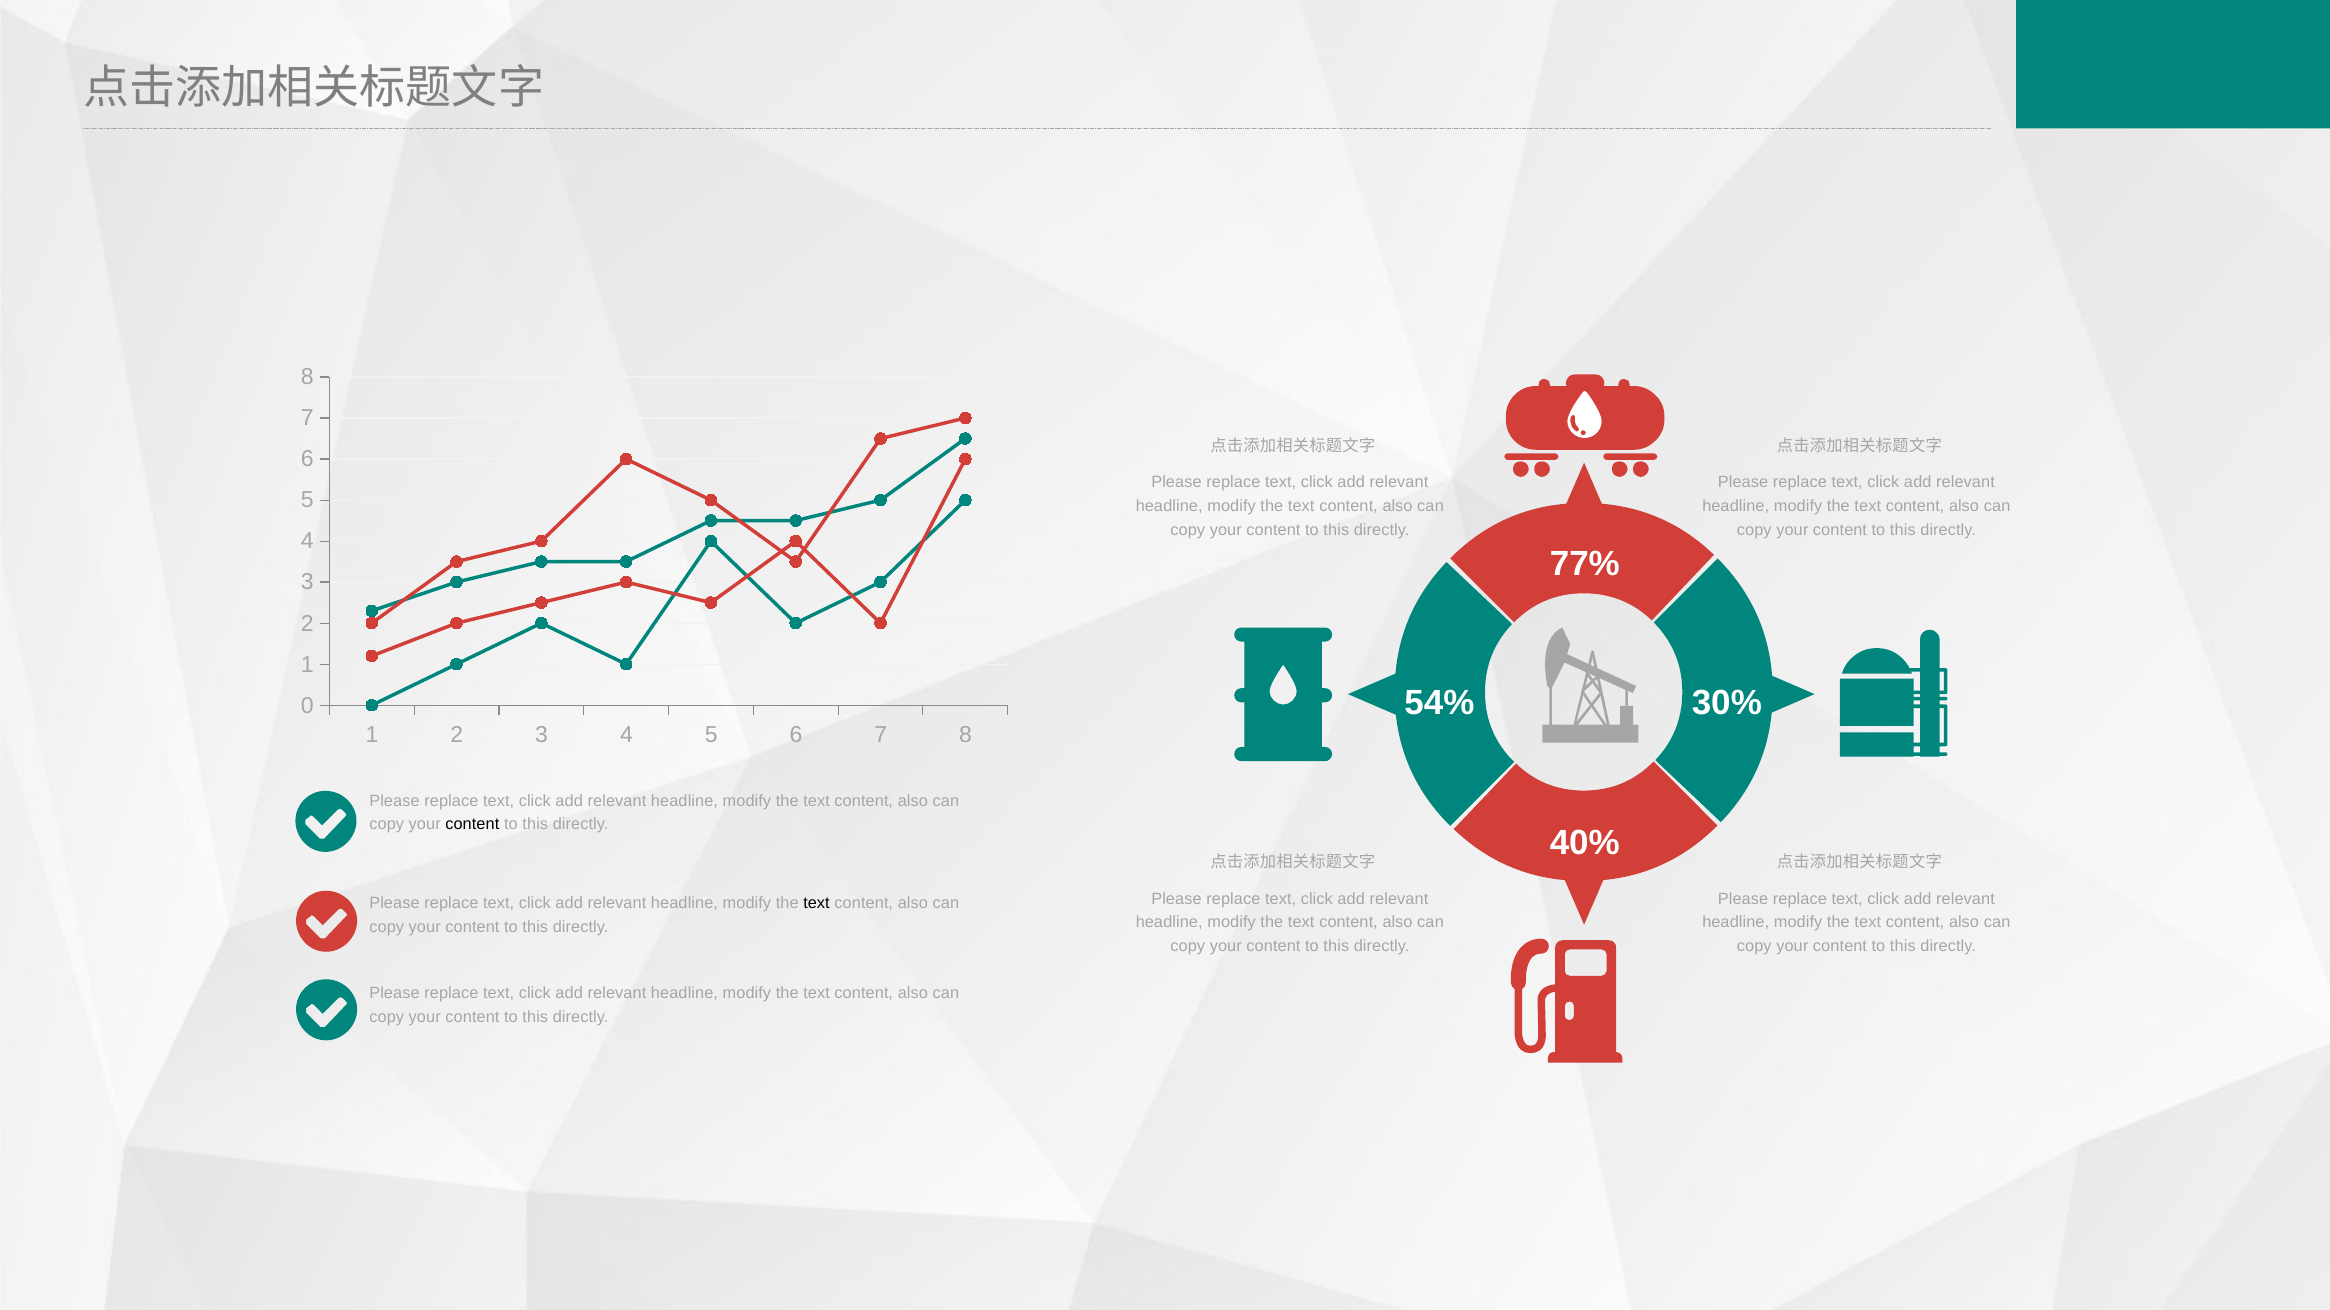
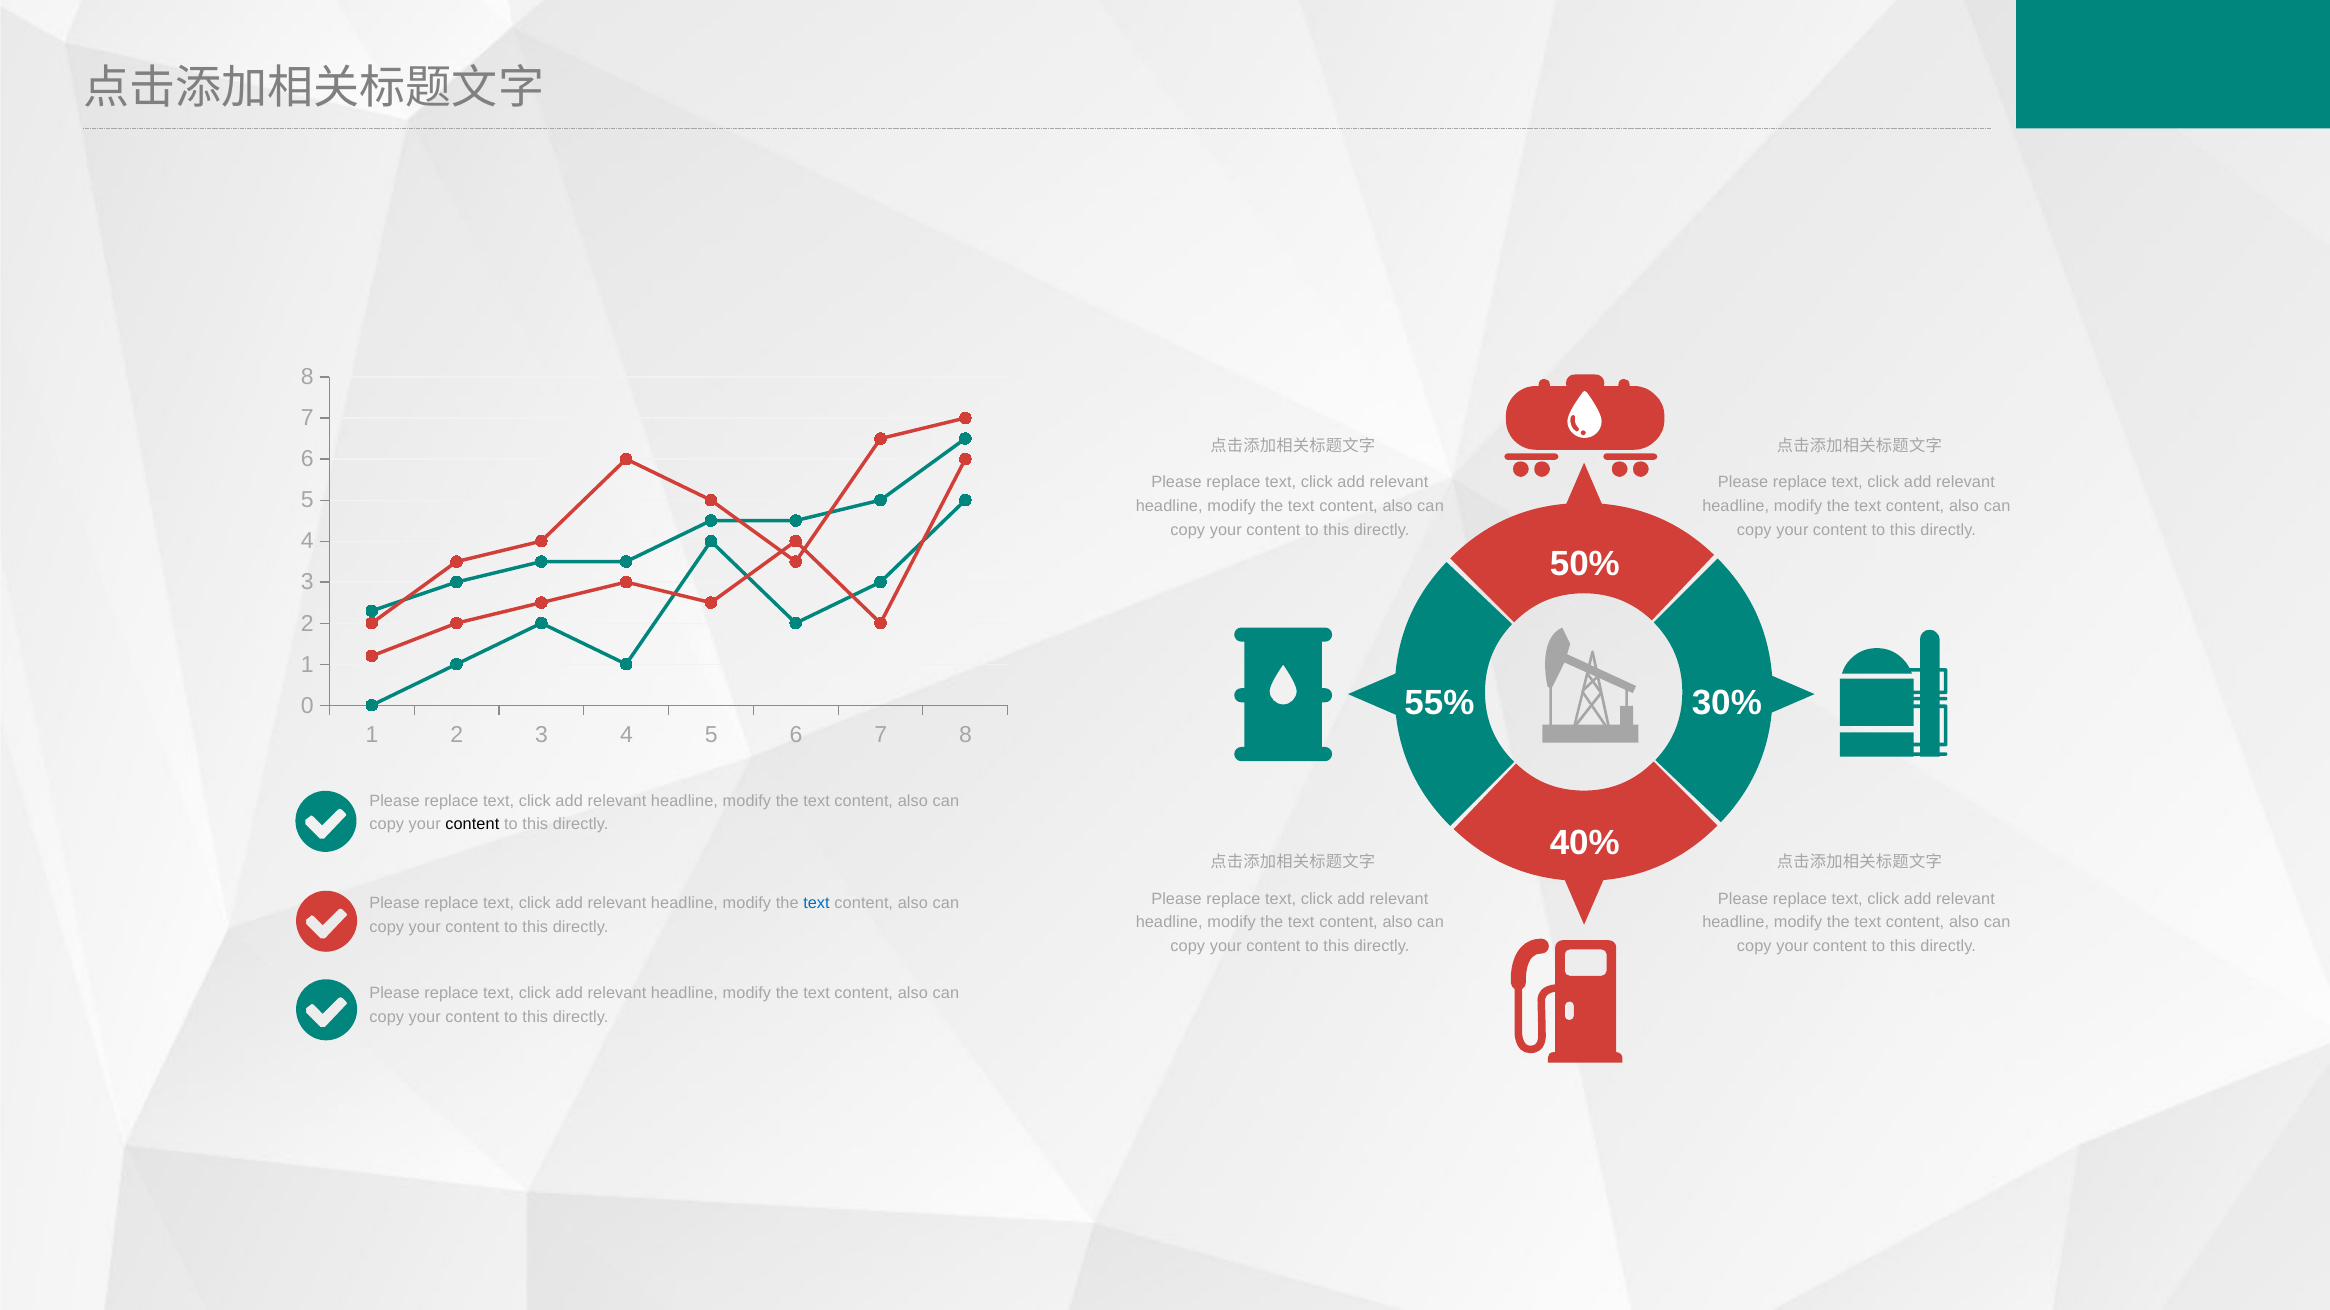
77%: 77% -> 50%
54%: 54% -> 55%
text at (816, 903) colour: black -> blue
